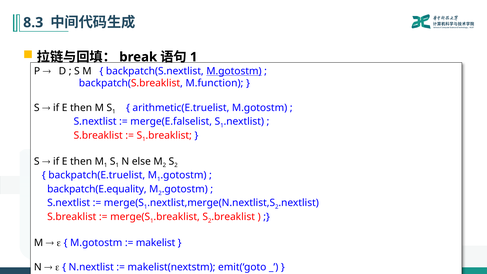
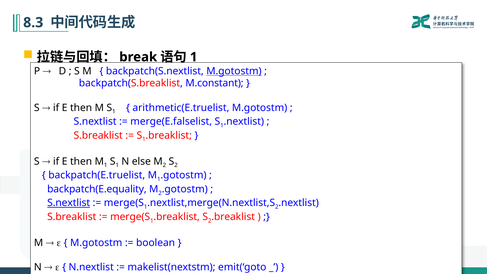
M.function: M.function -> M.constant
S.nextlist at (69, 203) underline: none -> present
makelist: makelist -> boolean
